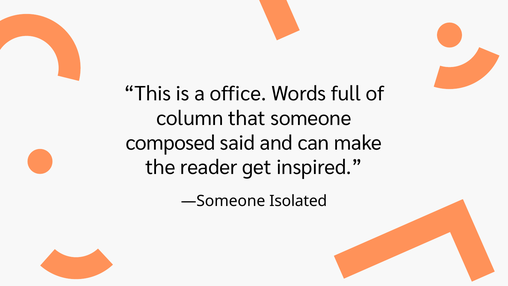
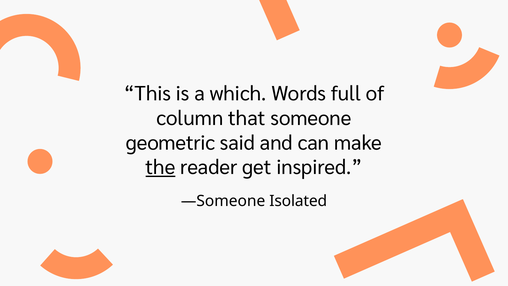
office: office -> which
composed: composed -> geometric
the underline: none -> present
